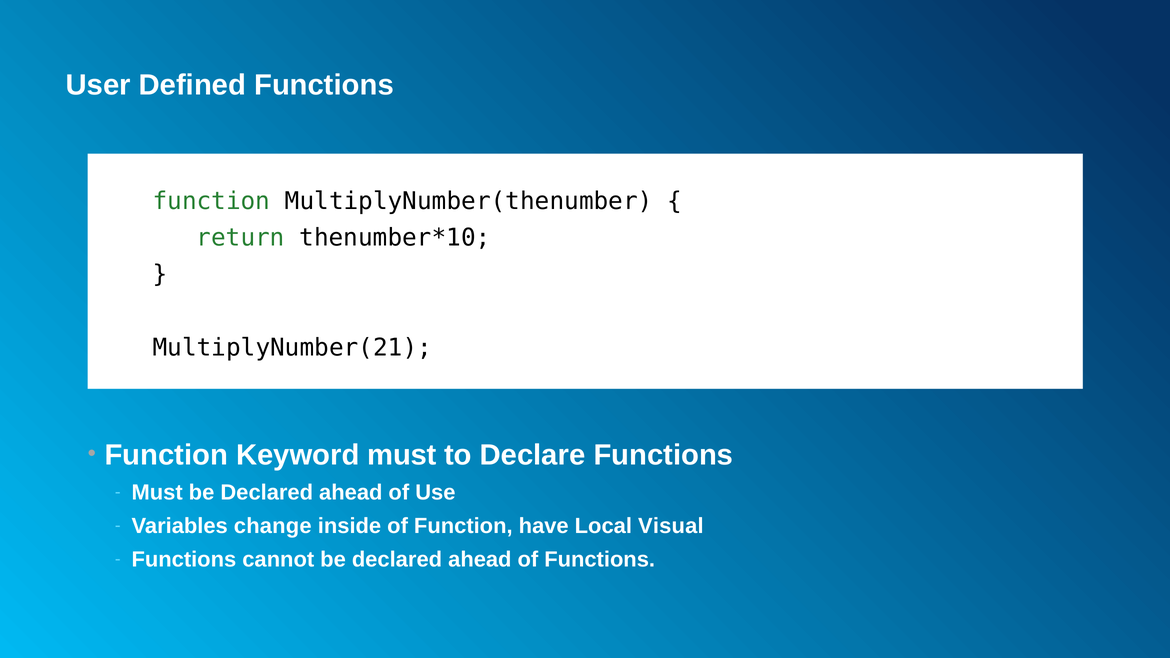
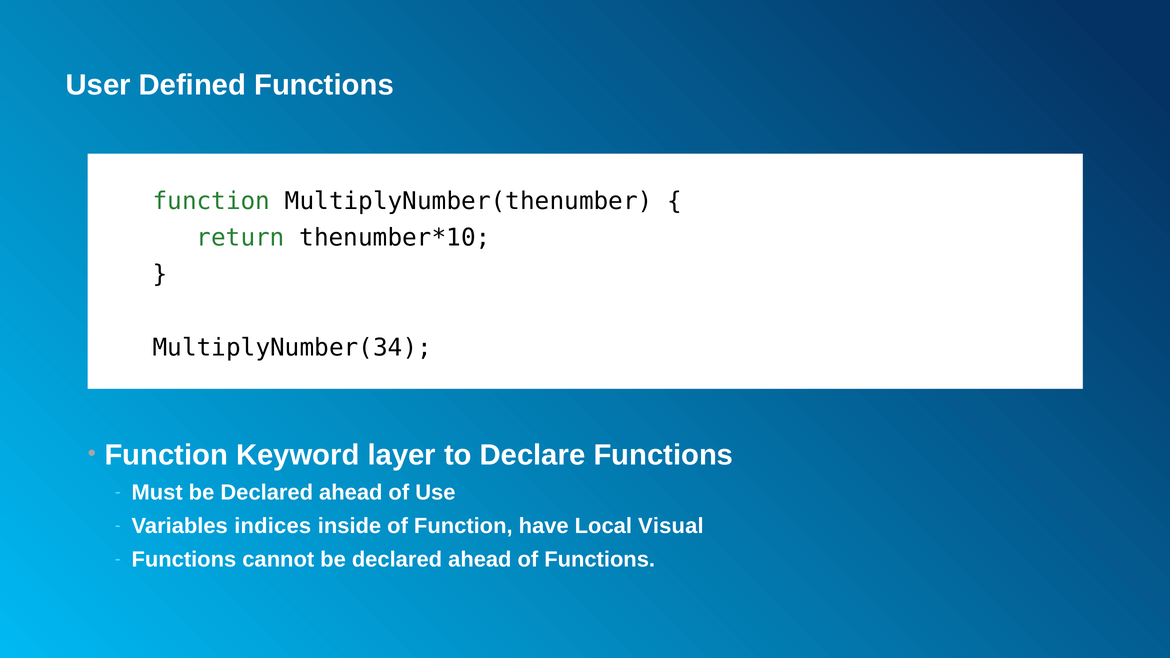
MultiplyNumber(21: MultiplyNumber(21 -> MultiplyNumber(34
Keyword must: must -> layer
change: change -> indices
